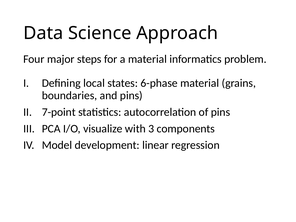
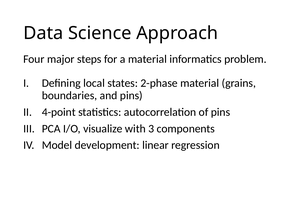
6-phase: 6-phase -> 2-phase
7-point: 7-point -> 4-point
